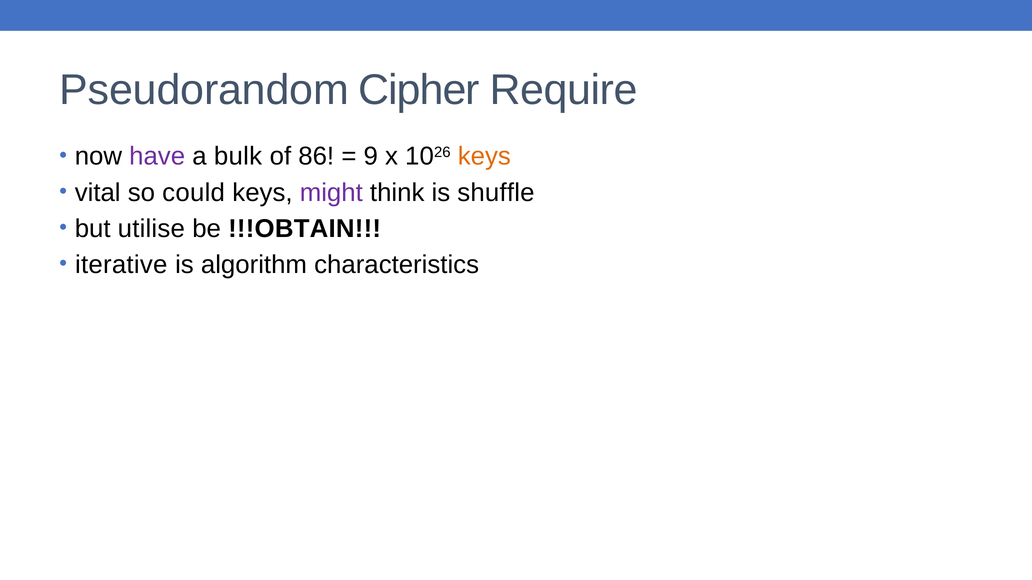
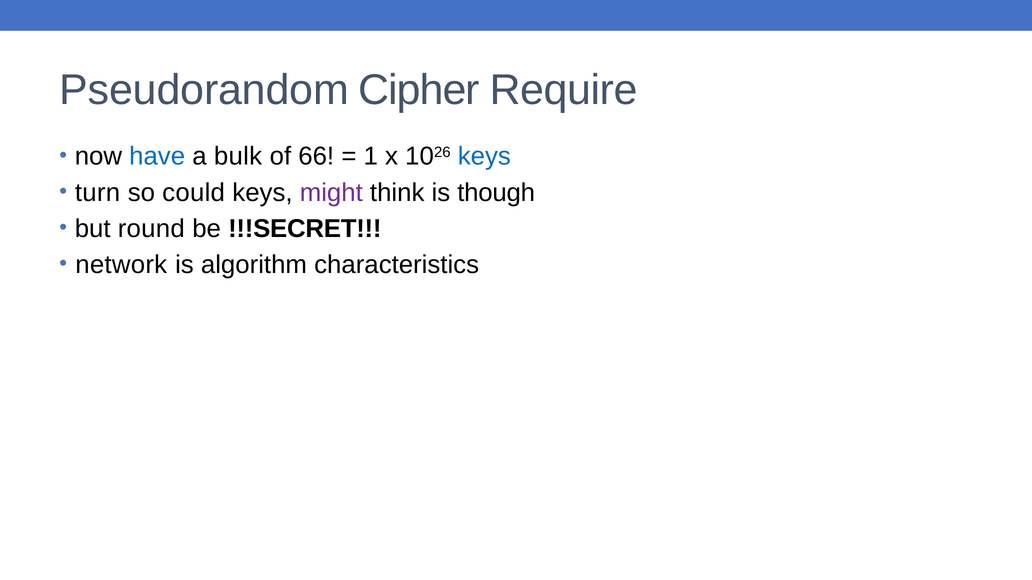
have colour: purple -> blue
86: 86 -> 66
9: 9 -> 1
keys at (484, 157) colour: orange -> blue
vital: vital -> turn
shuffle: shuffle -> though
utilise: utilise -> round
!!!OBTAIN: !!!OBTAIN -> !!!SECRET
iterative: iterative -> network
